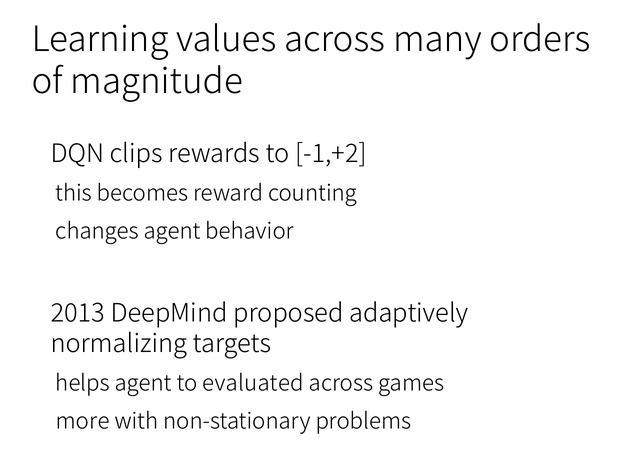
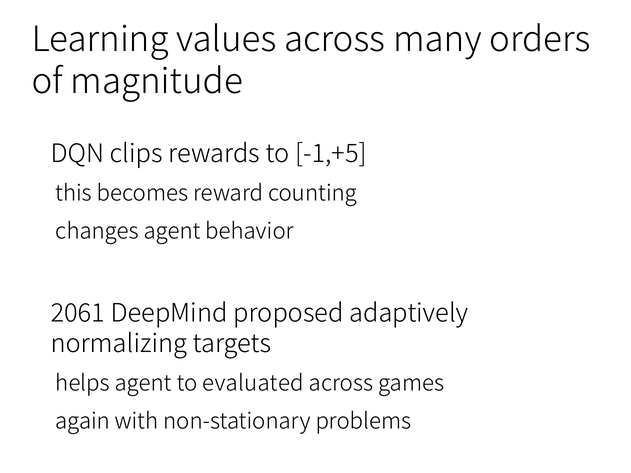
-1,+2: -1,+2 -> -1,+5
2013: 2013 -> 2061
more: more -> again
